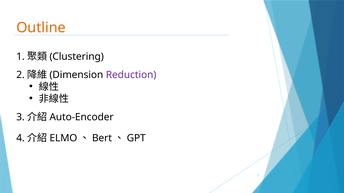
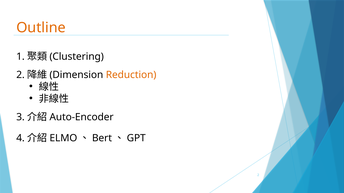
Reduction colour: purple -> orange
